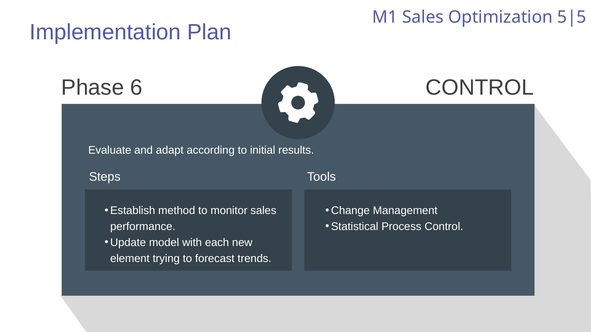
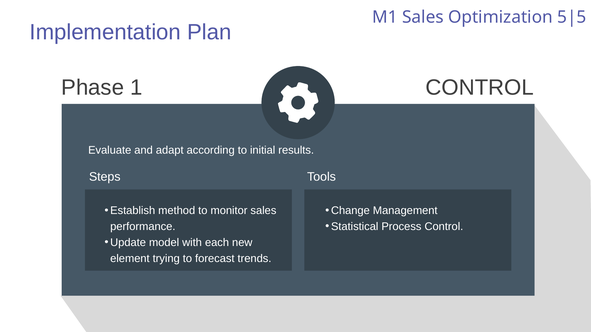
6: 6 -> 1
